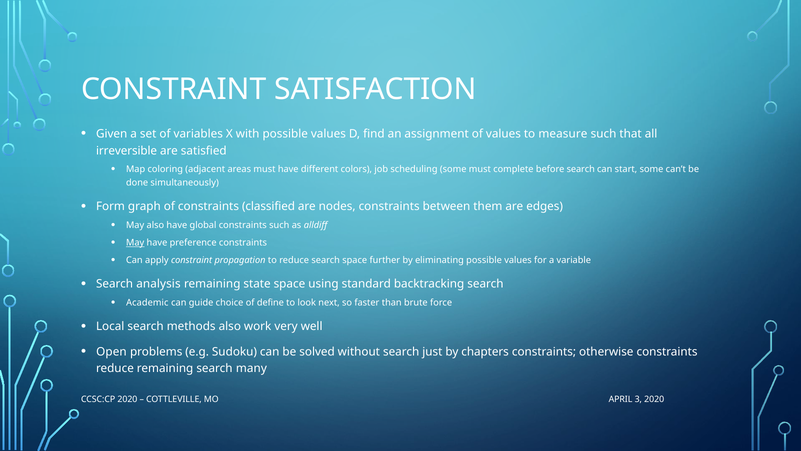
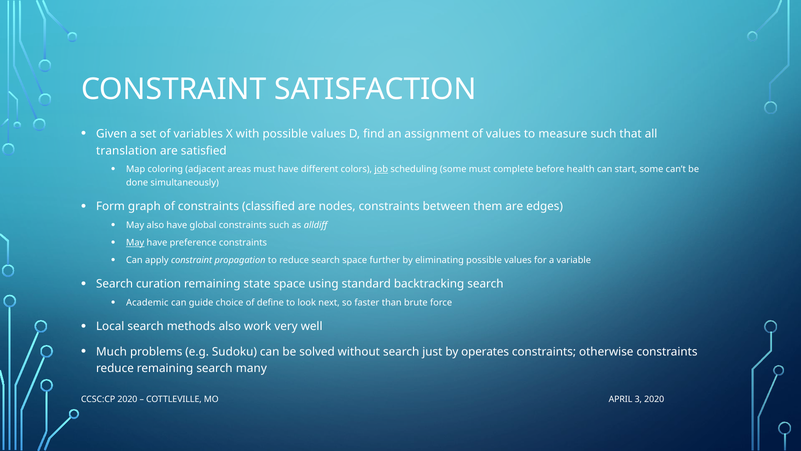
irreversible: irreversible -> translation
job underline: none -> present
before search: search -> health
analysis: analysis -> curation
Open: Open -> Much
chapters: chapters -> operates
